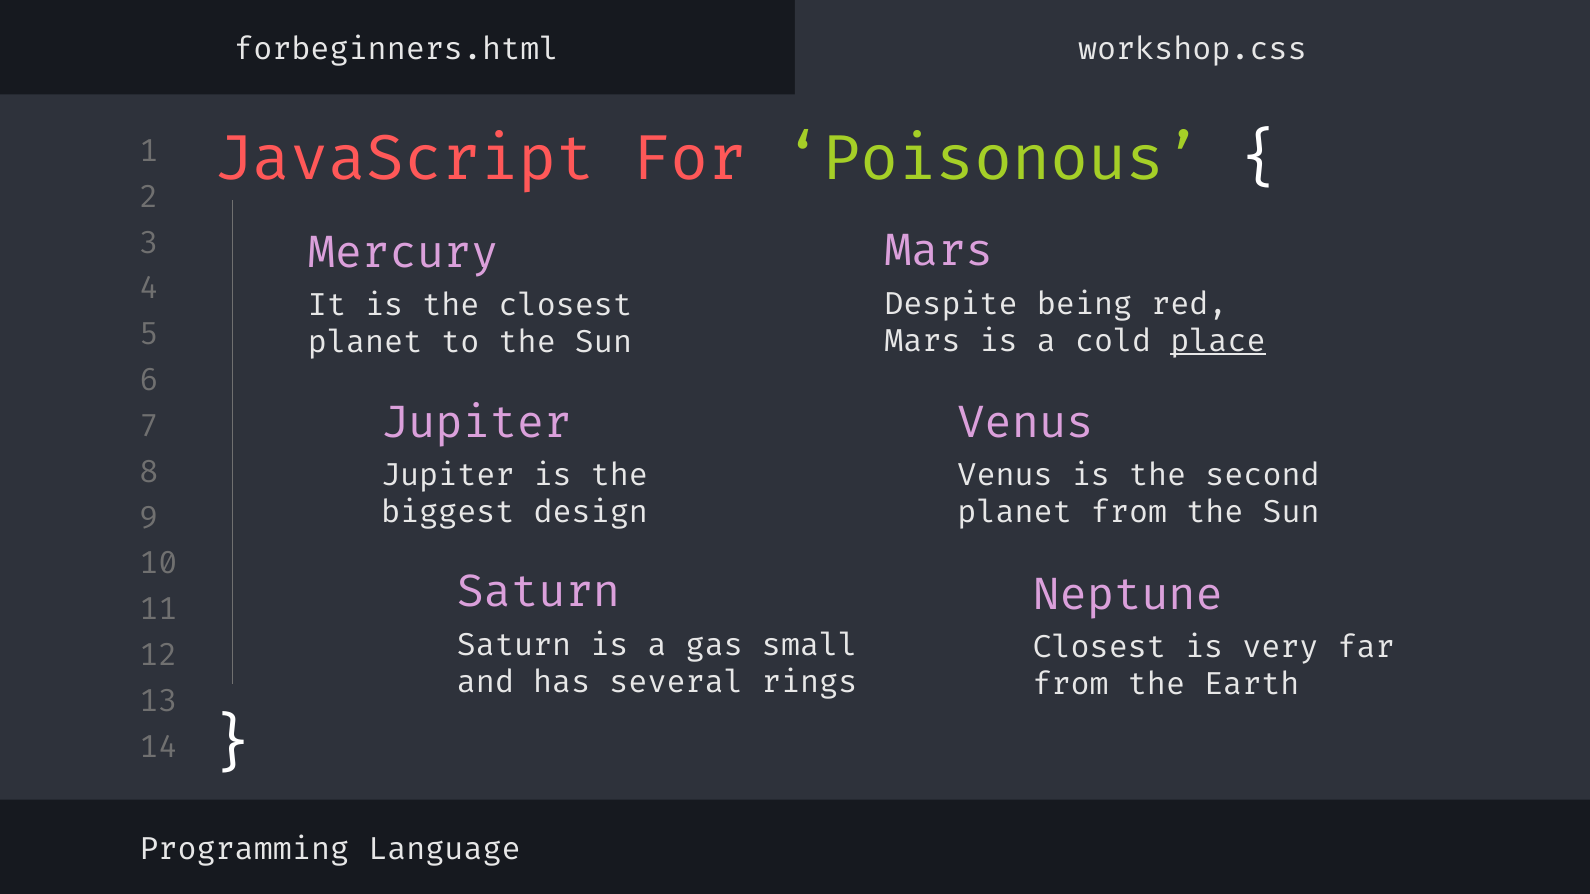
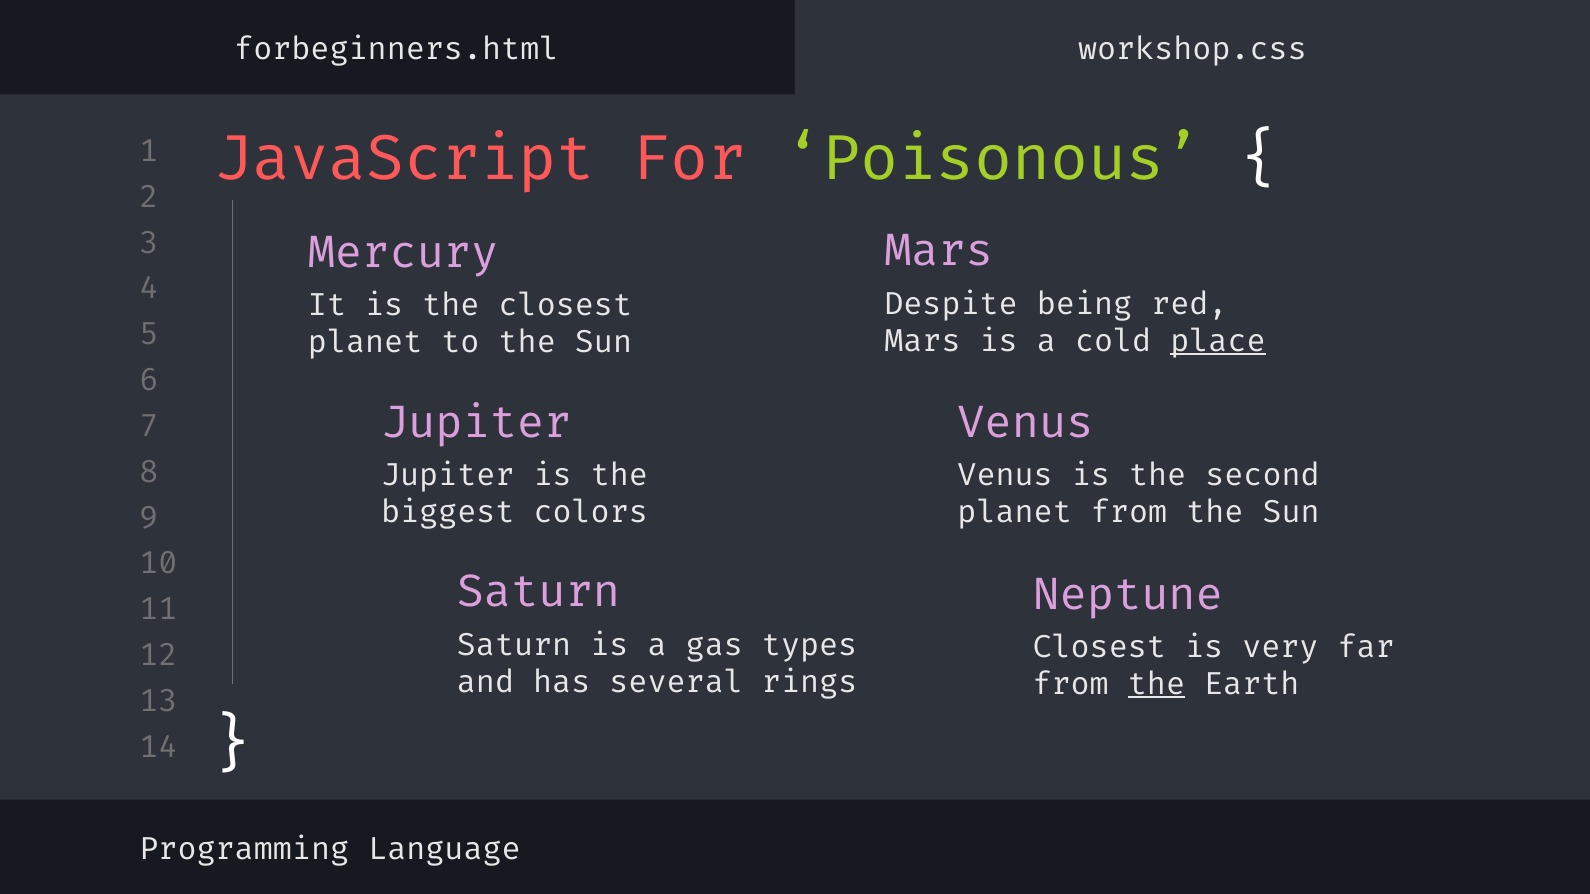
design: design -> colors
small: small -> types
the at (1156, 684) underline: none -> present
